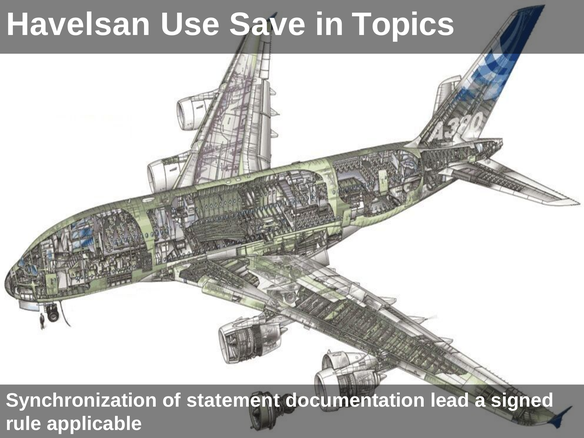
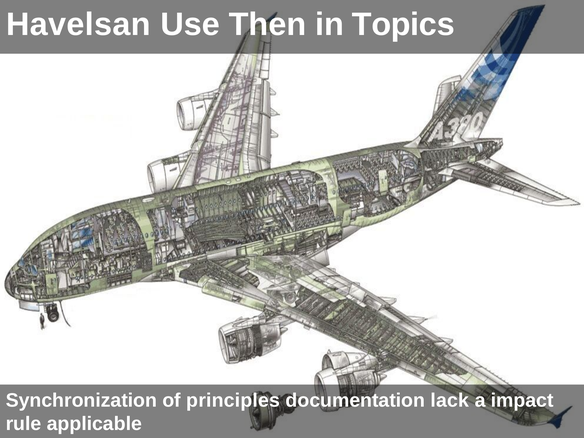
Save: Save -> Then
statement: statement -> principles
lead: lead -> lack
signed: signed -> impact
